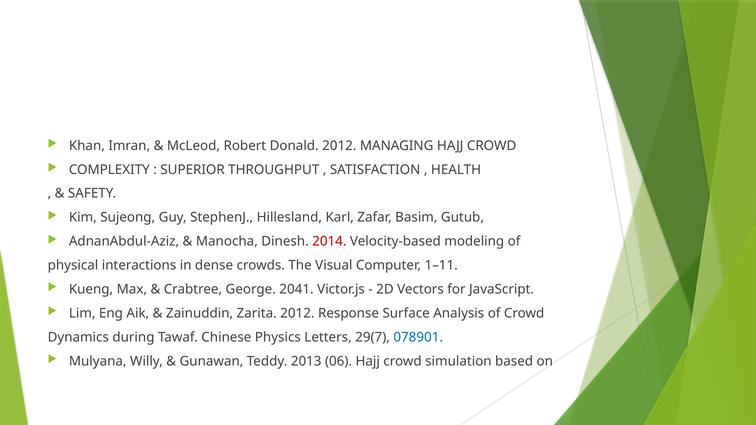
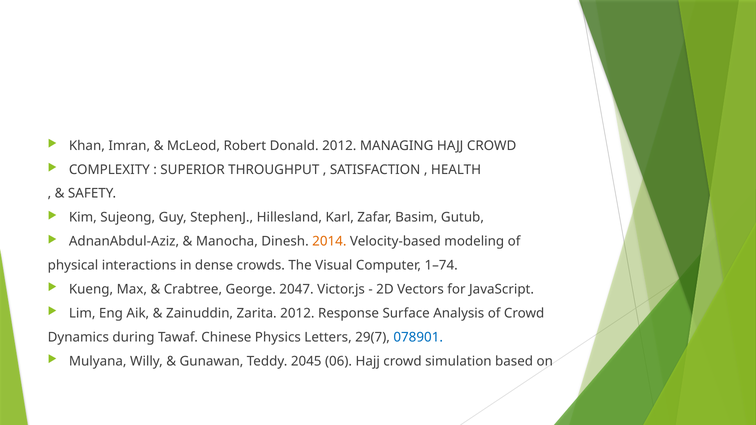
2014 colour: red -> orange
1–11: 1–11 -> 1–74
2041: 2041 -> 2047
2013: 2013 -> 2045
